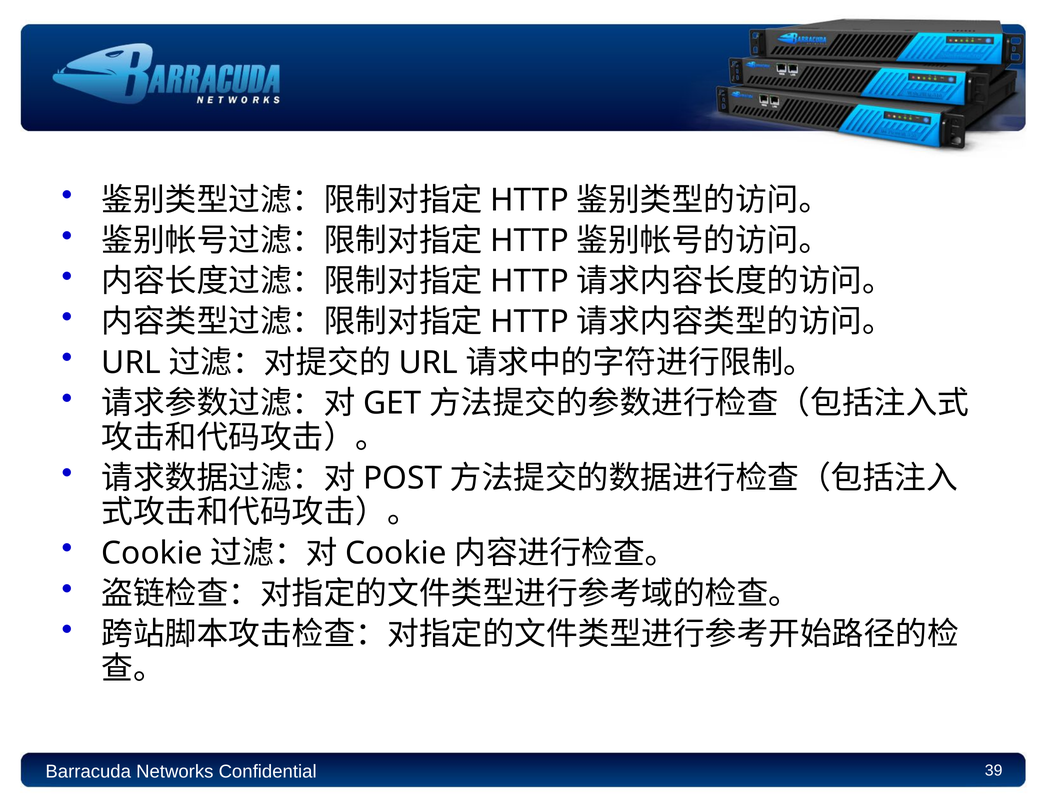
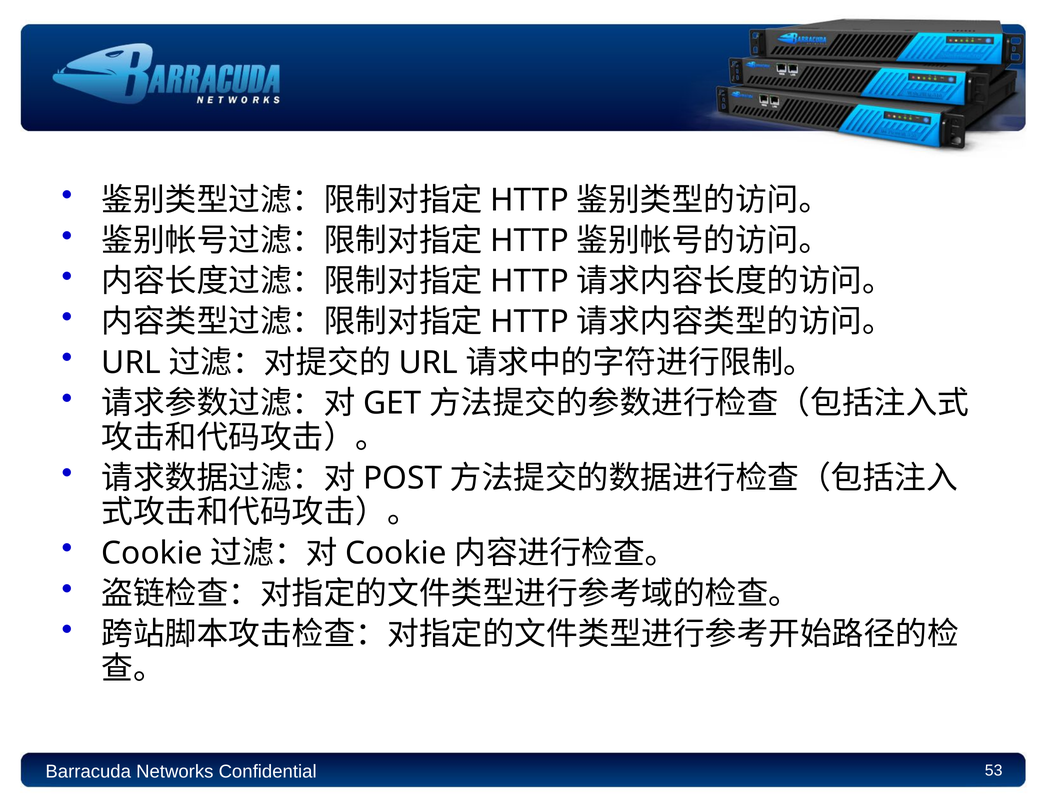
39: 39 -> 53
